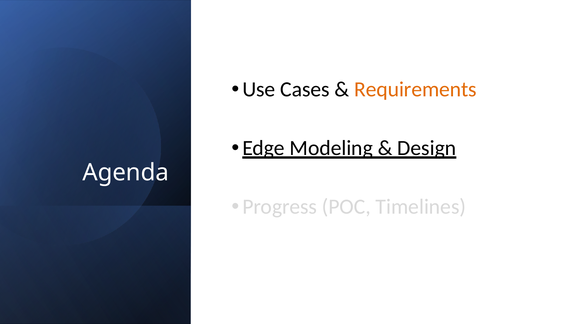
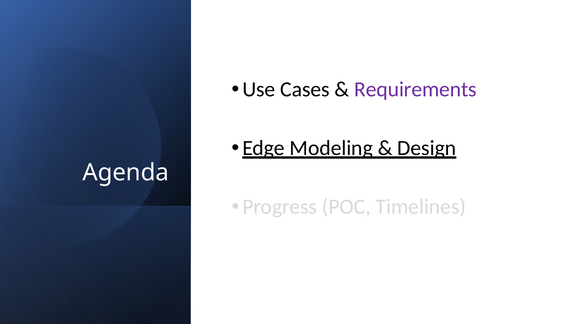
Requirements colour: orange -> purple
